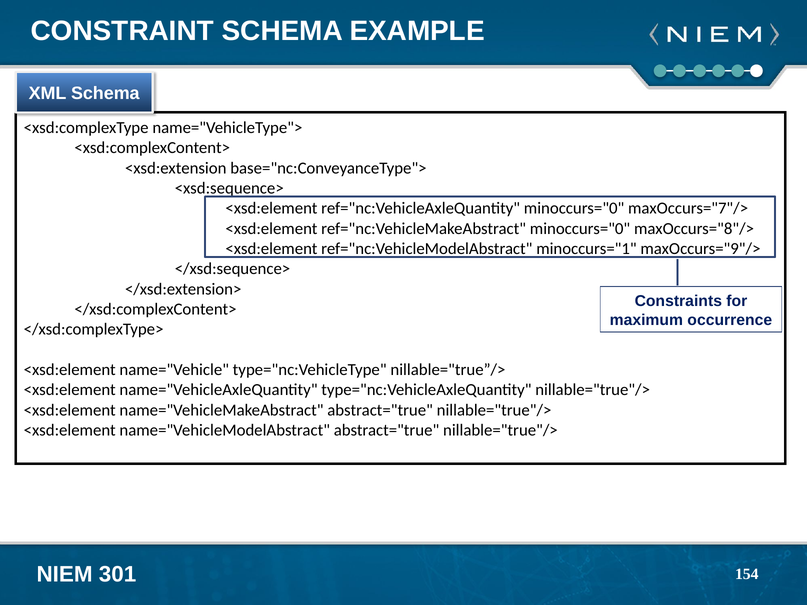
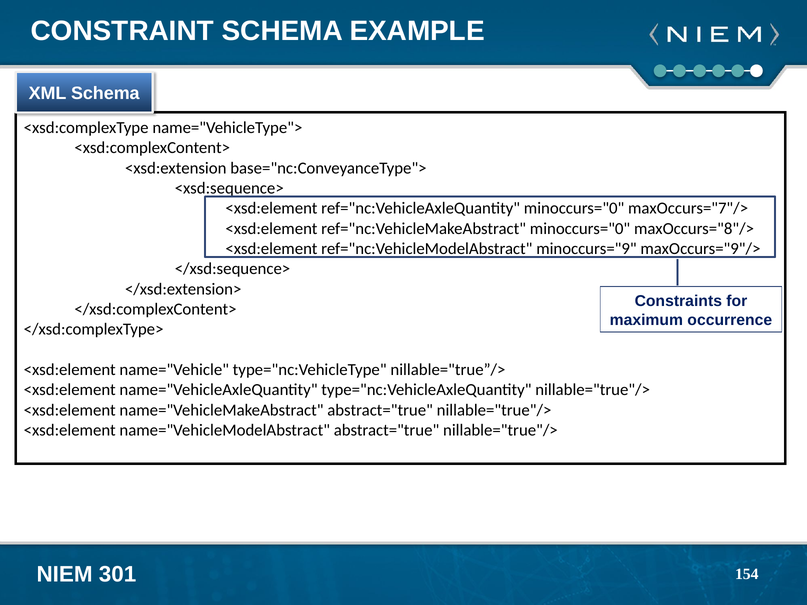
minoccurs="1: minoccurs="1 -> minoccurs="9
